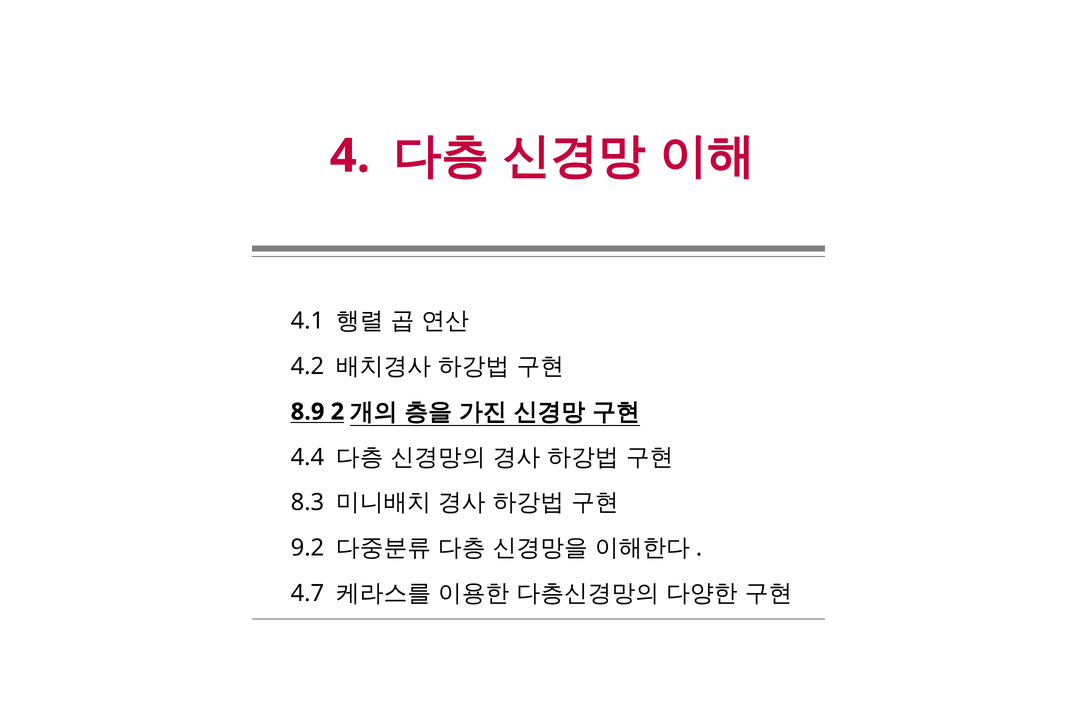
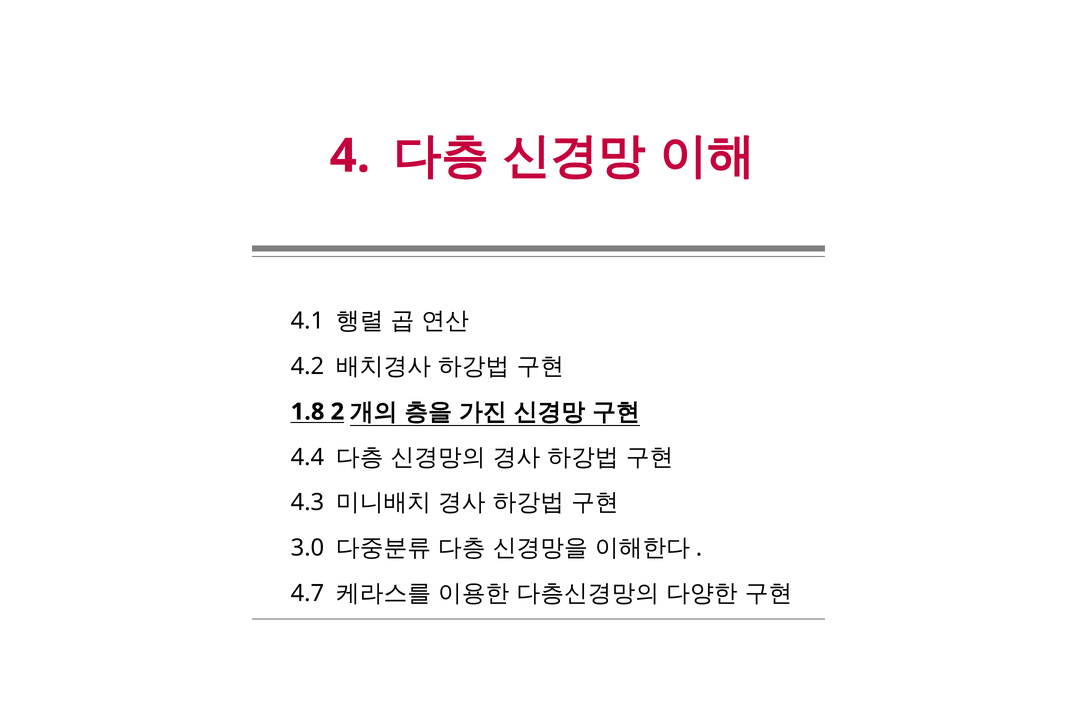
8.9: 8.9 -> 1.8
8.3: 8.3 -> 4.3
9.2: 9.2 -> 3.0
